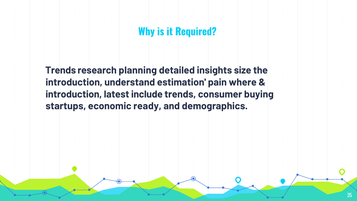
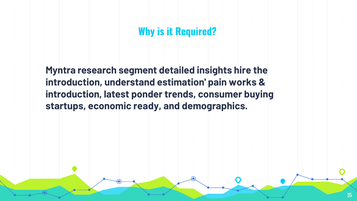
Trends at (61, 70): Trends -> Myntra
planning: planning -> segment
size: size -> hire
where: where -> works
include: include -> ponder
